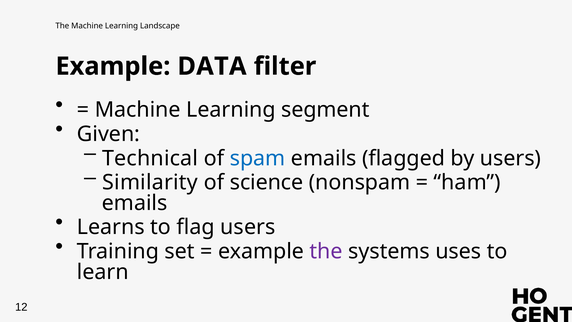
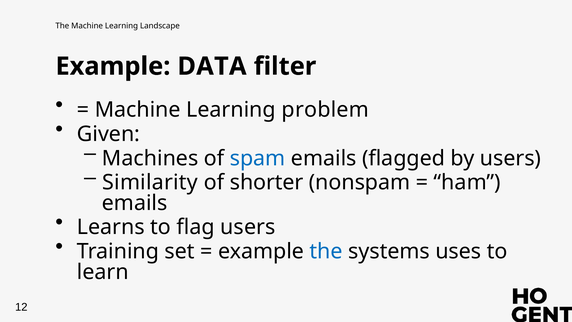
segment: segment -> problem
Technical: Technical -> Machines
science: science -> shorter
the at (326, 251) colour: purple -> blue
